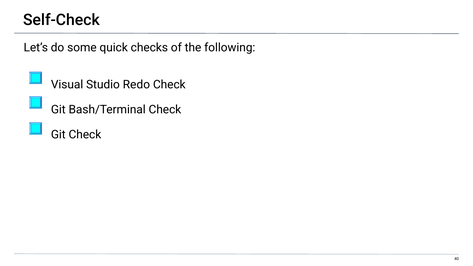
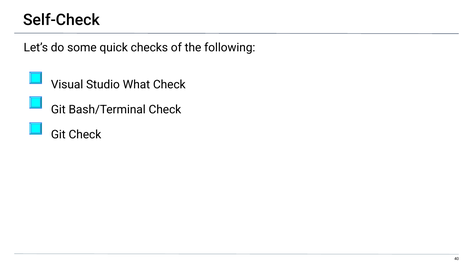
Redo: Redo -> What
